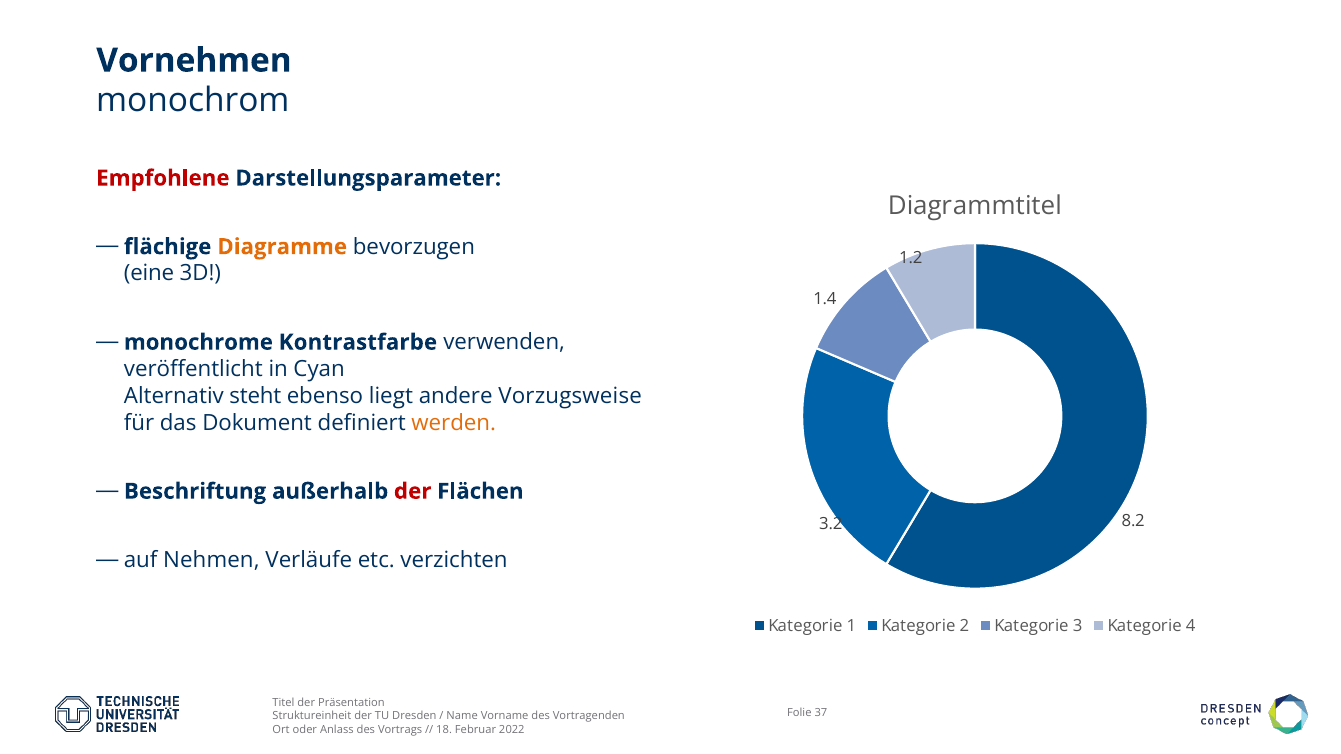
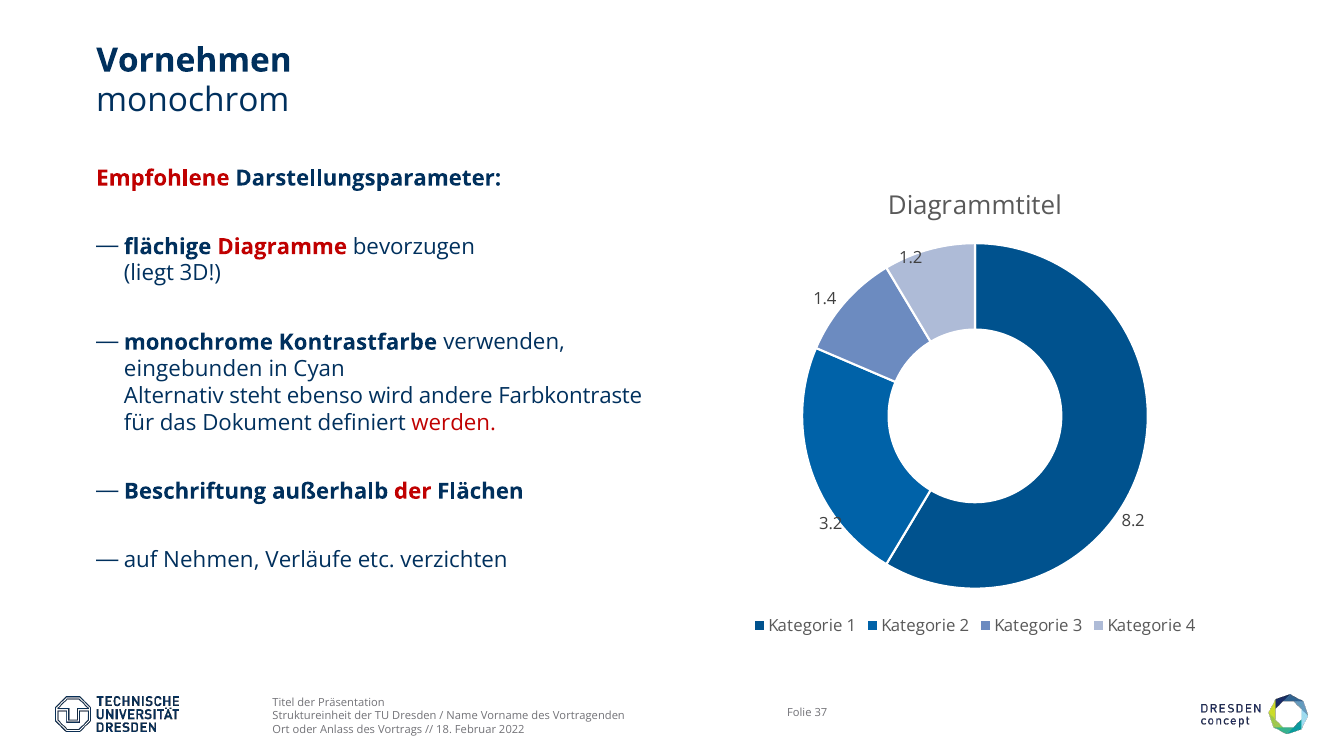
Diagramme colour: orange -> red
eine: eine -> liegt
veröffentlicht: veröffentlicht -> eingebunden
liegt: liegt -> wird
Vorzugsweise: Vorzugsweise -> Farbkontraste
werden colour: orange -> red
